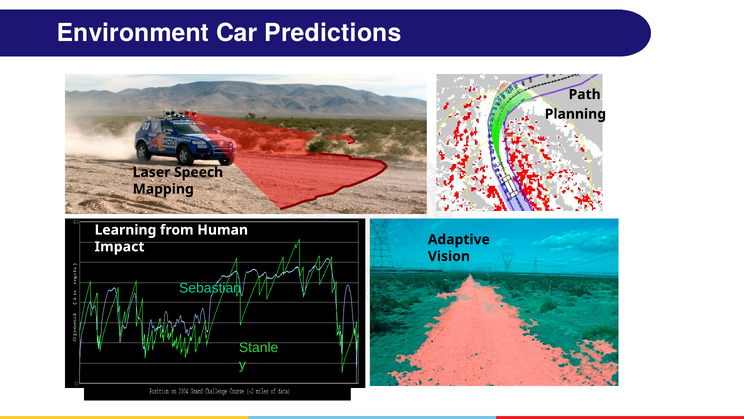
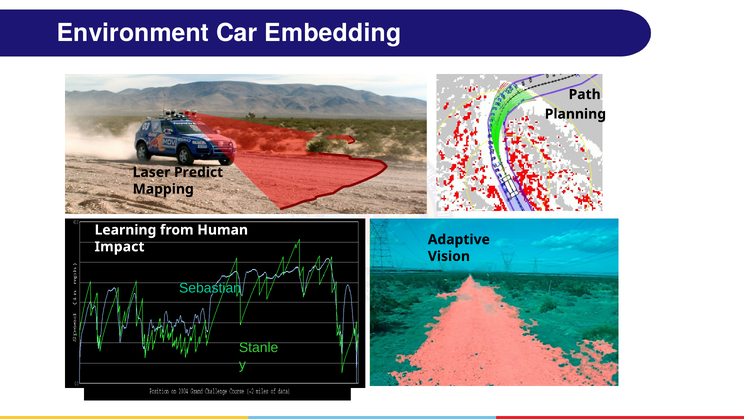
Predictions: Predictions -> Embedding
Speech: Speech -> Predict
